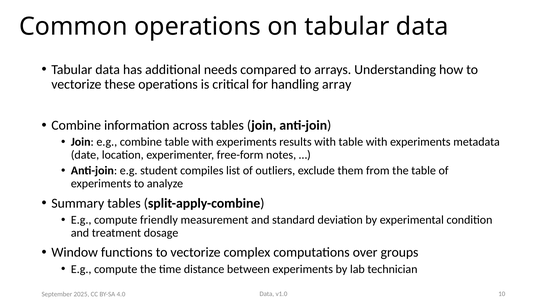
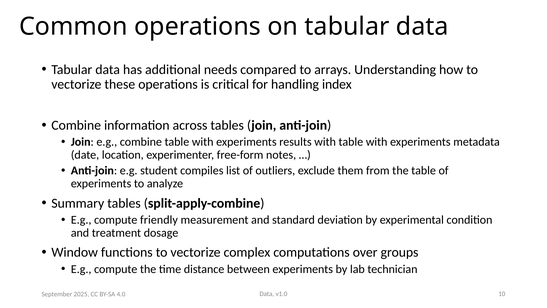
array: array -> index
